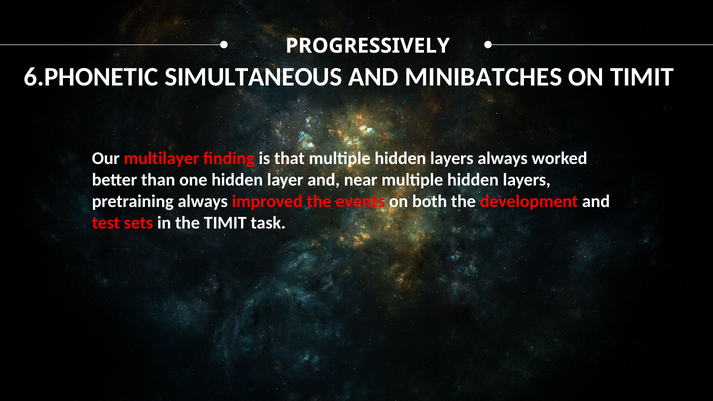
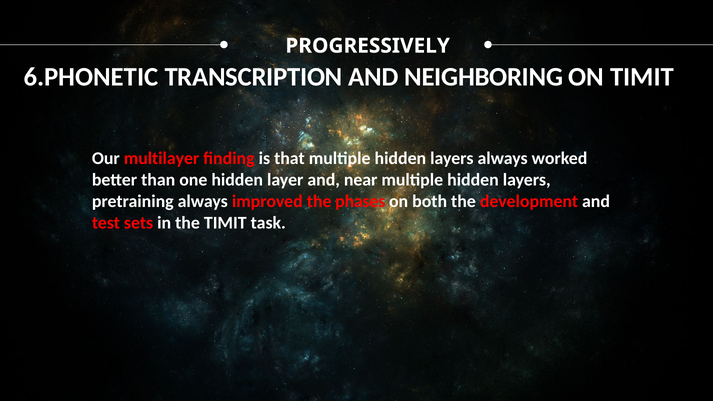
SIMULTANEOUS: SIMULTANEOUS -> TRANSCRIPTION
MINIBATCHES: MINIBATCHES -> NEIGHBORING
events: events -> phases
